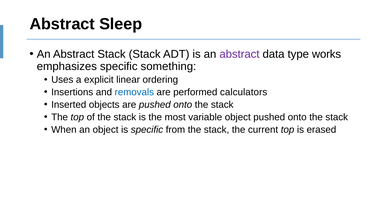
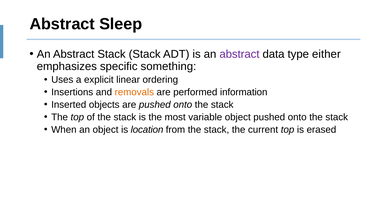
works: works -> either
removals colour: blue -> orange
calculators: calculators -> information
is specific: specific -> location
